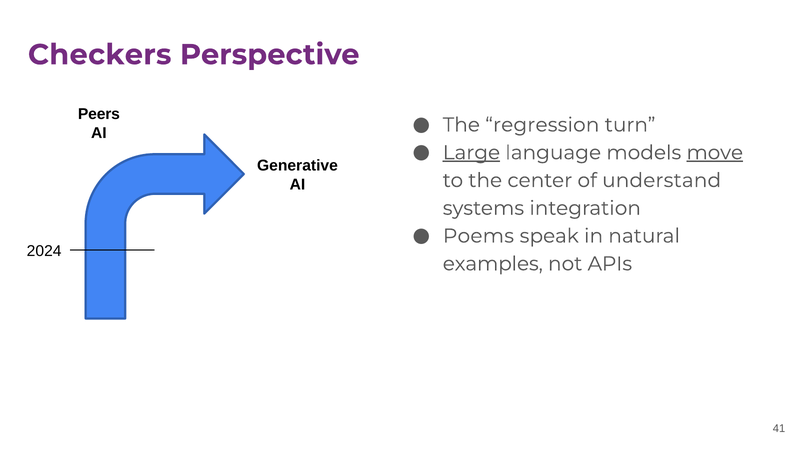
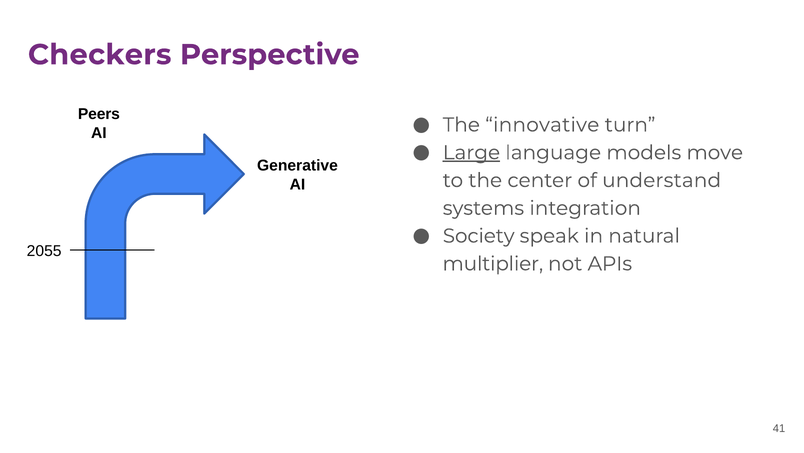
regression: regression -> innovative
move underline: present -> none
Poems: Poems -> Society
2024: 2024 -> 2055
examples: examples -> multiplier
